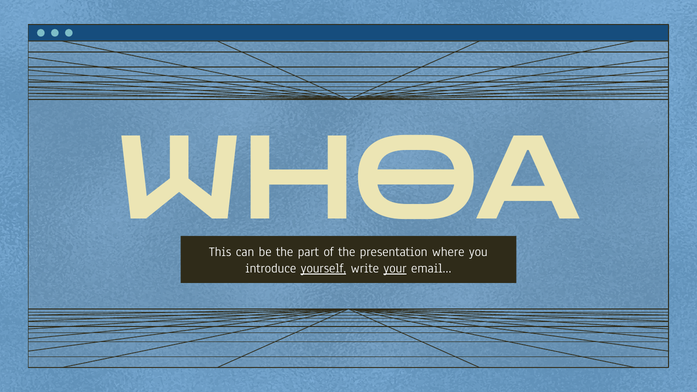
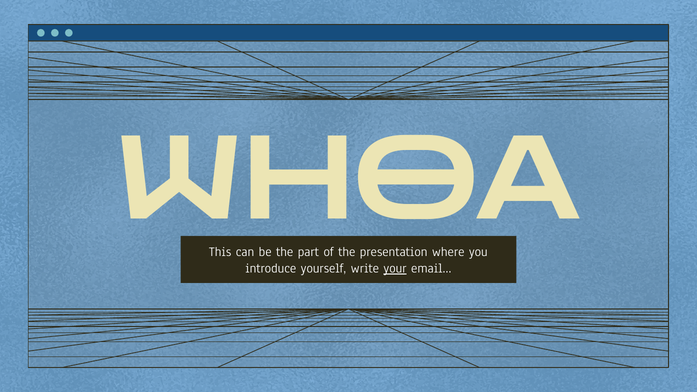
yourself underline: present -> none
